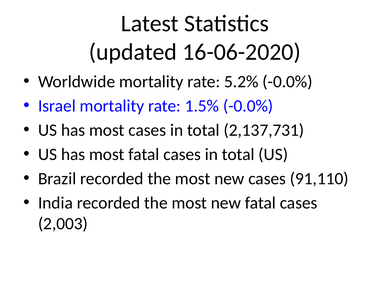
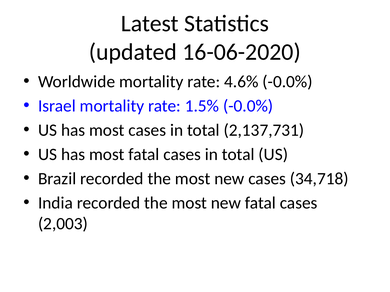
5.2%: 5.2% -> 4.6%
91,110: 91,110 -> 34,718
